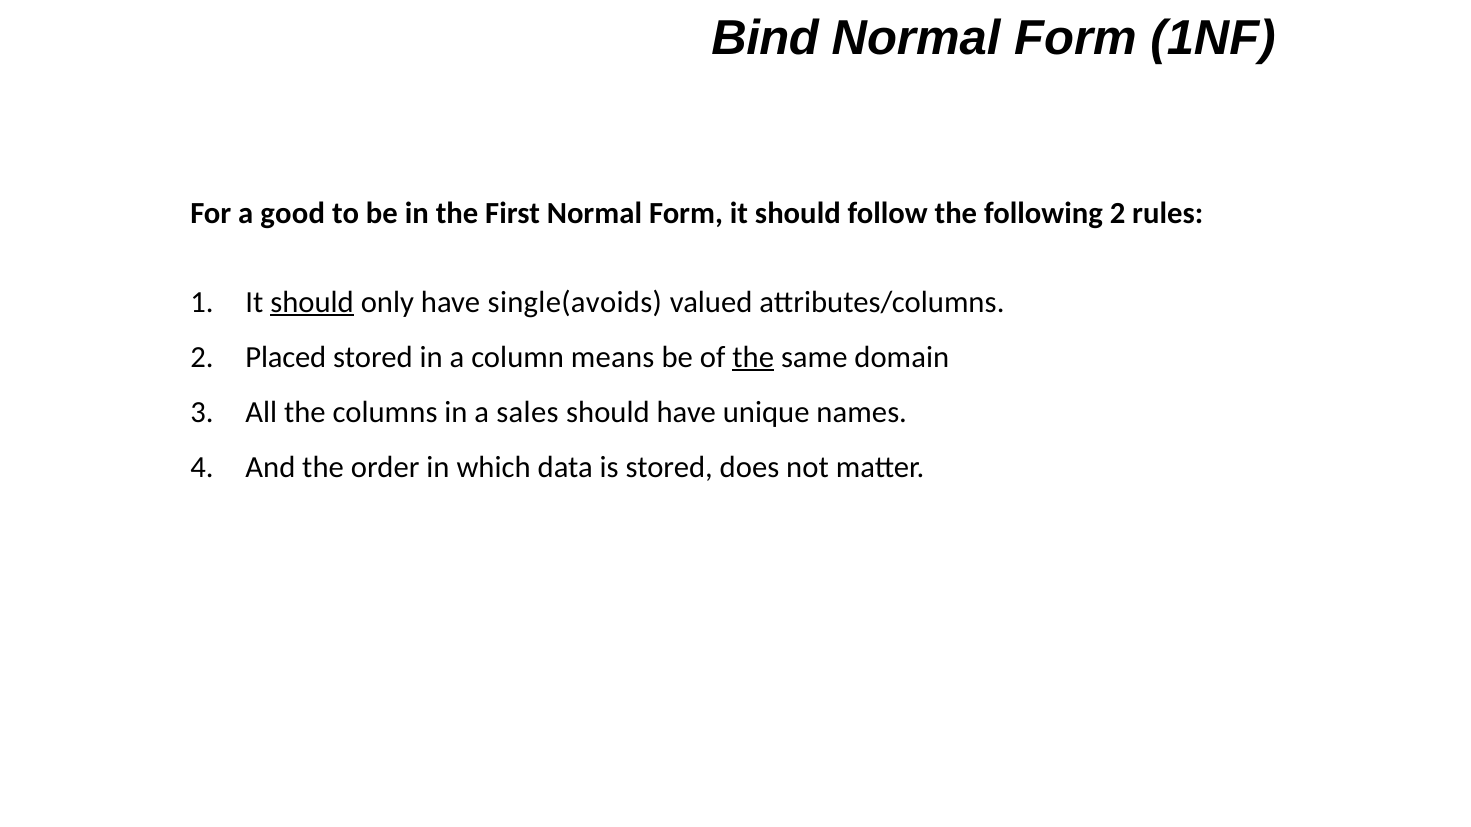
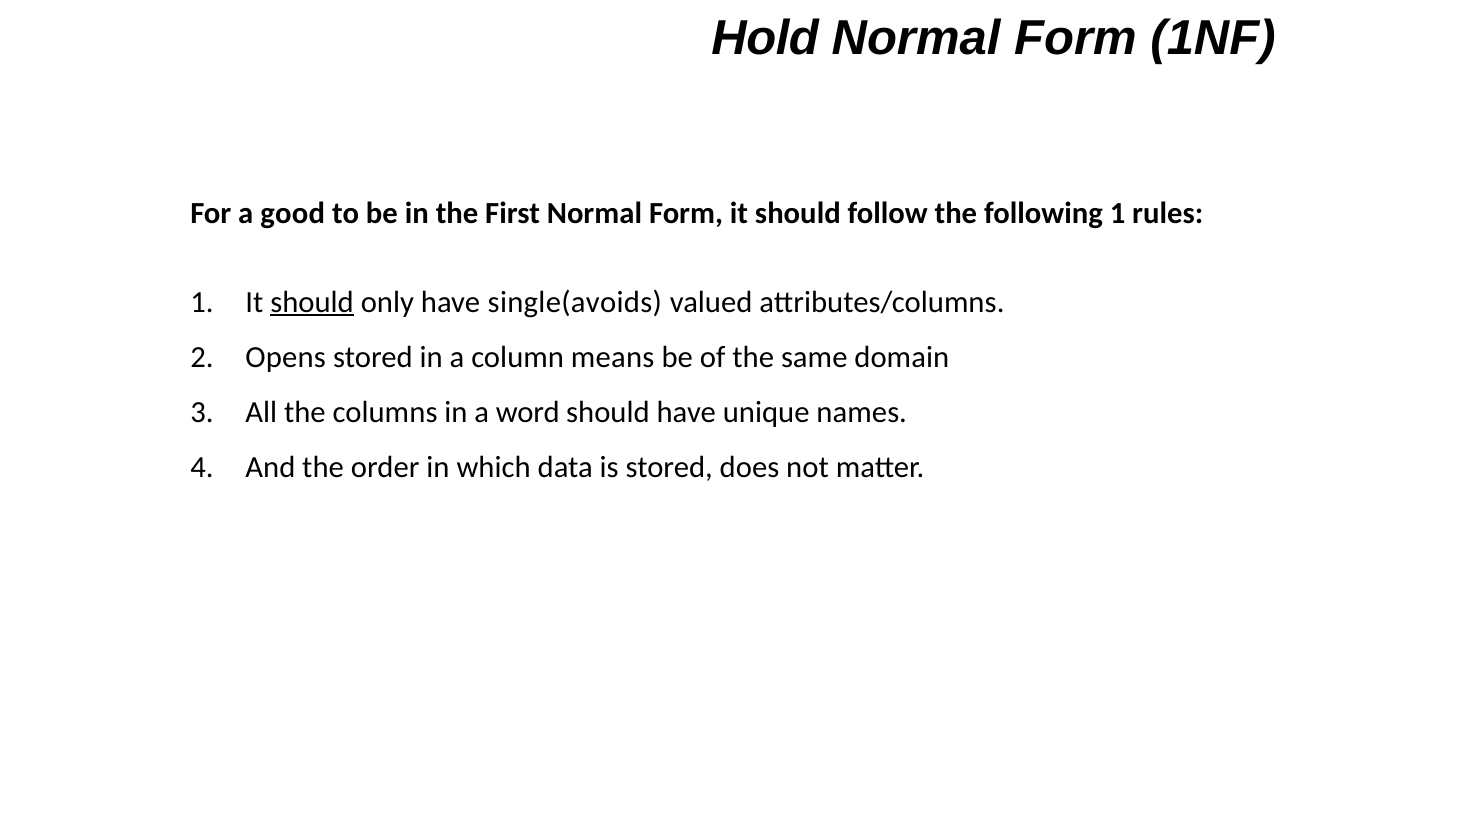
Bind: Bind -> Hold
following 2: 2 -> 1
Placed: Placed -> Opens
the at (753, 357) underline: present -> none
sales: sales -> word
